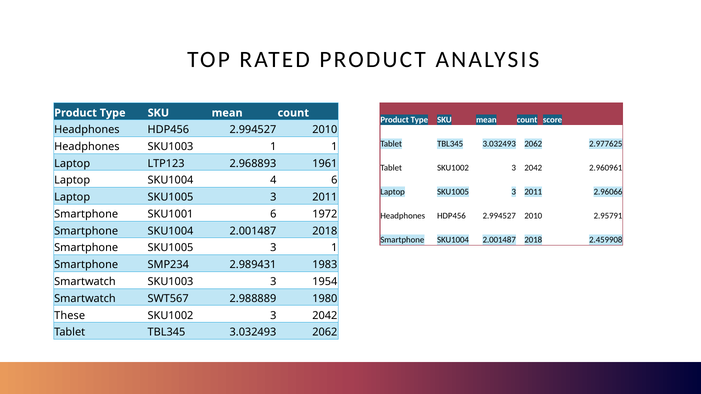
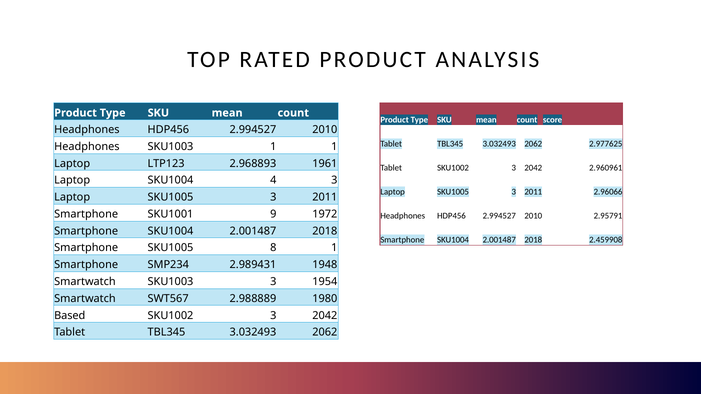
4 6: 6 -> 3
SKU1001 6: 6 -> 9
Smartphone SKU1005 3: 3 -> 8
1983: 1983 -> 1948
These: These -> Based
